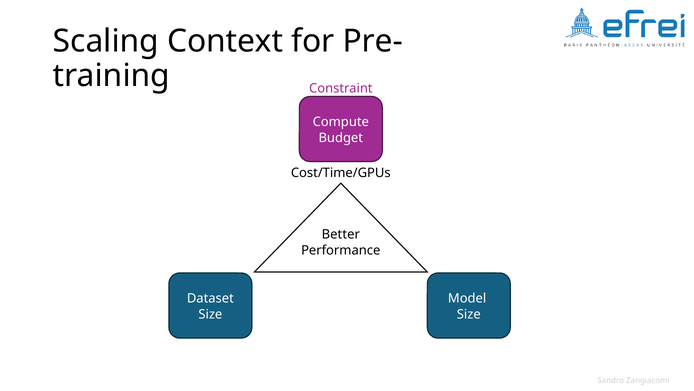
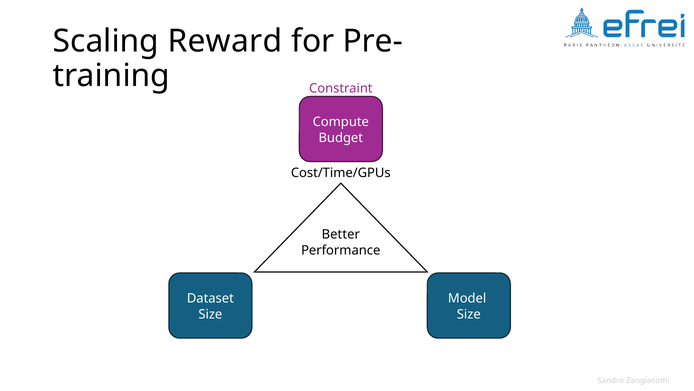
Context: Context -> Reward
